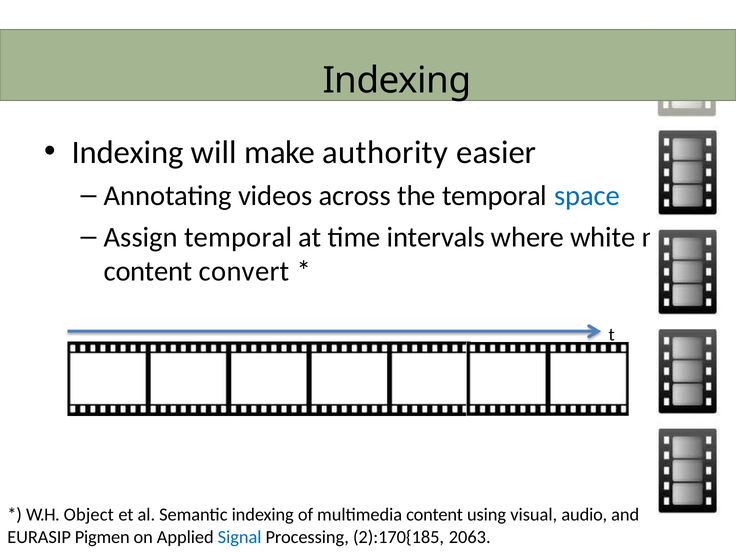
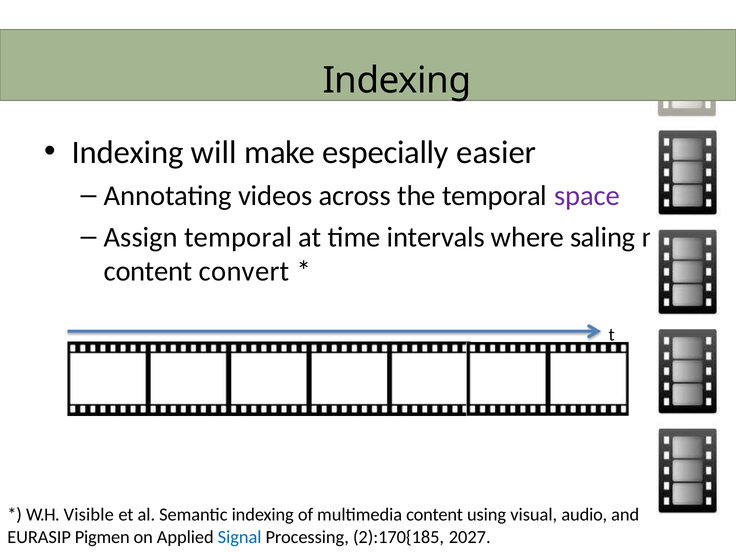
authority: authority -> especially
space colour: blue -> purple
white: white -> saling
Object: Object -> Visible
2063: 2063 -> 2027
